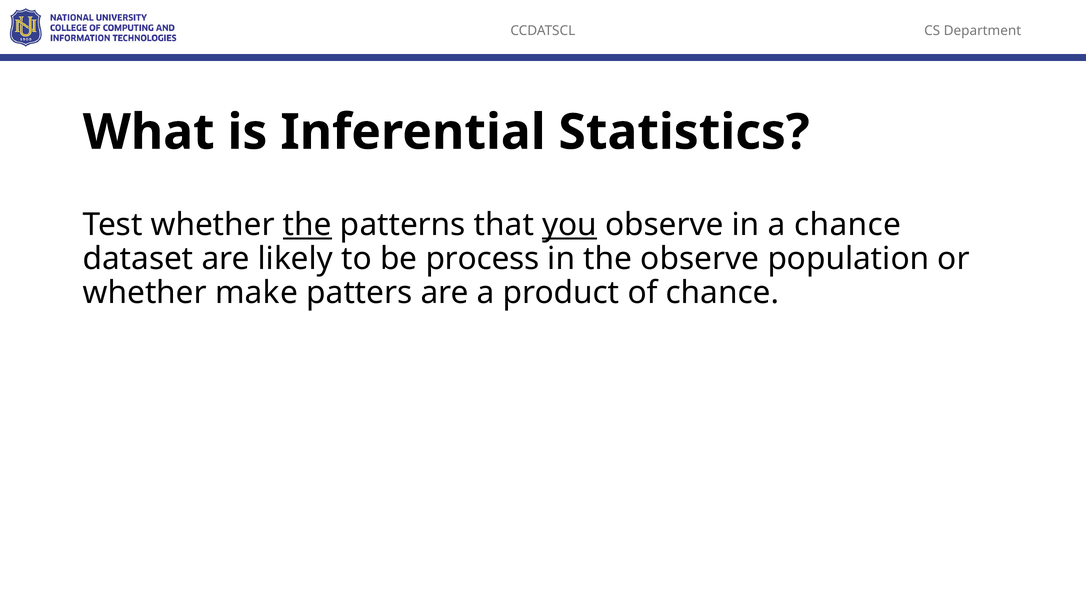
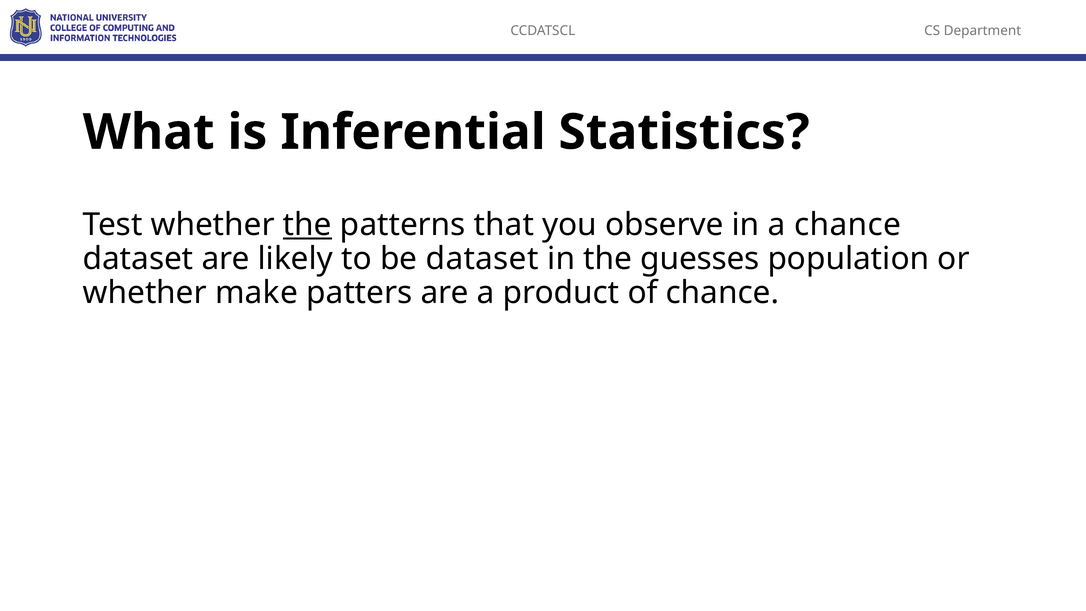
you underline: present -> none
be process: process -> dataset
the observe: observe -> guesses
